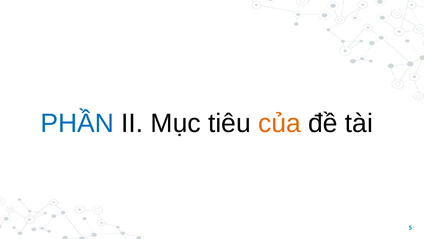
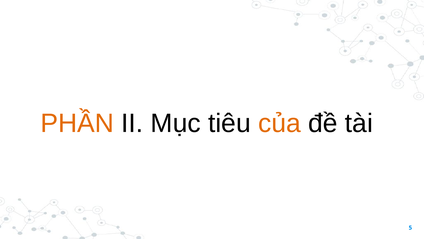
PHẦN colour: blue -> orange
